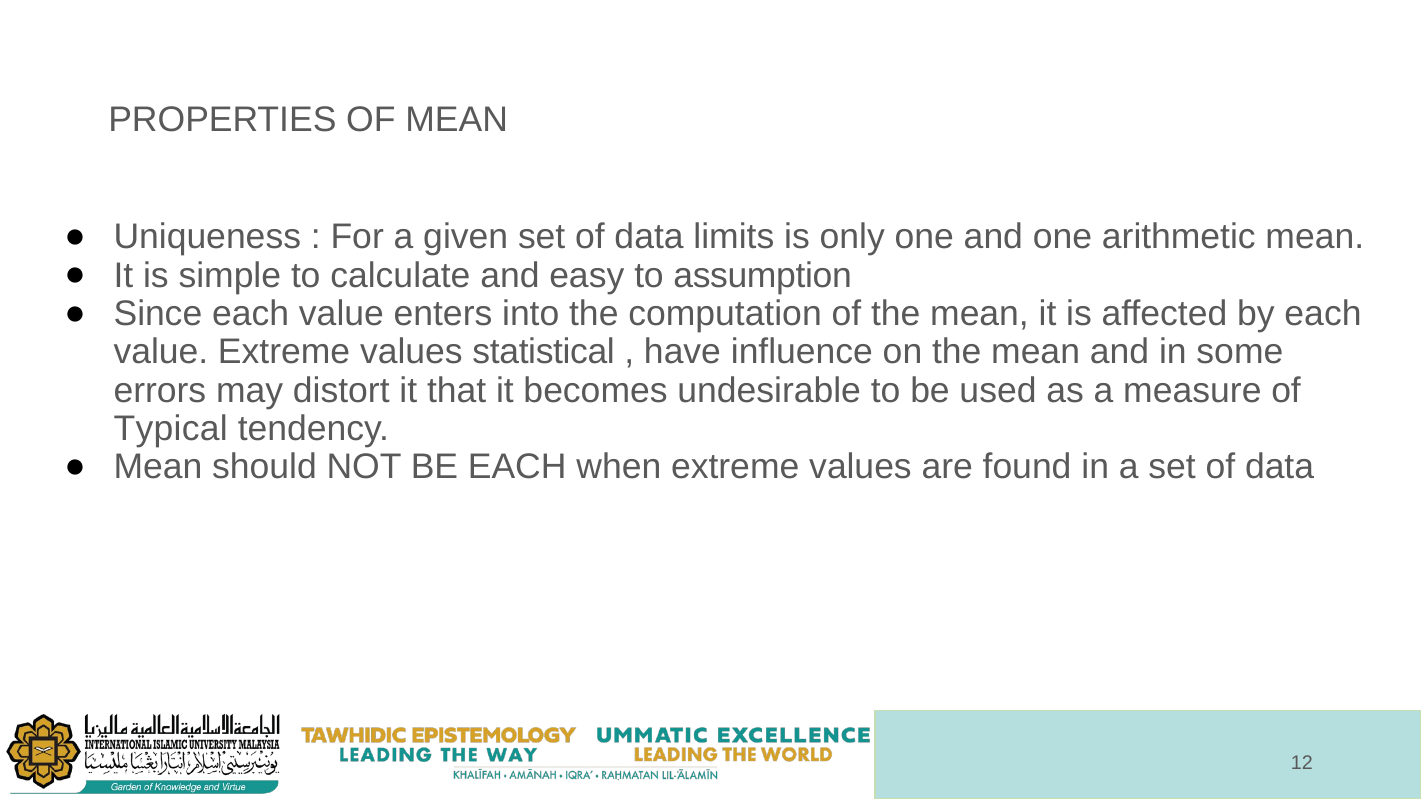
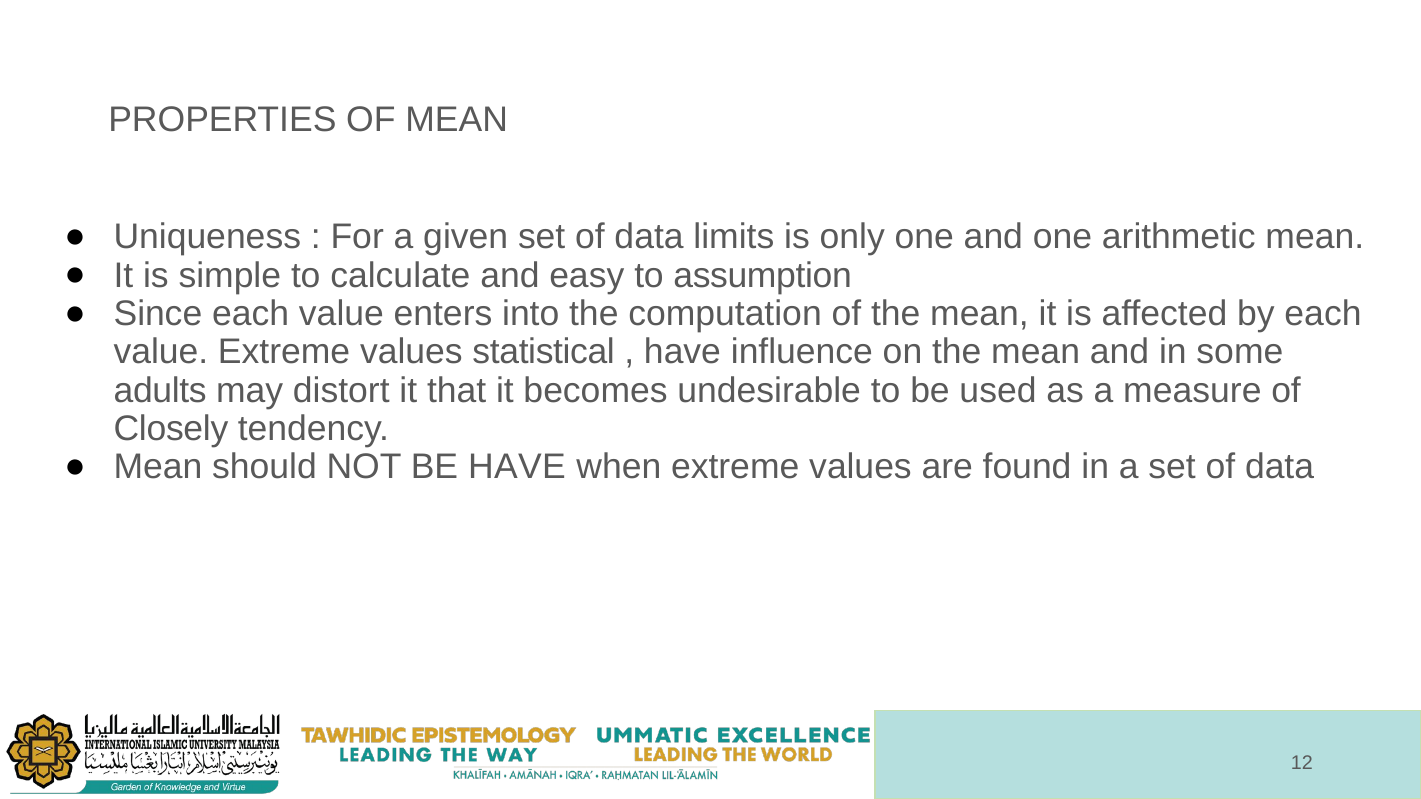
errors: errors -> adults
Typical: Typical -> Closely
BE EACH: EACH -> HAVE
